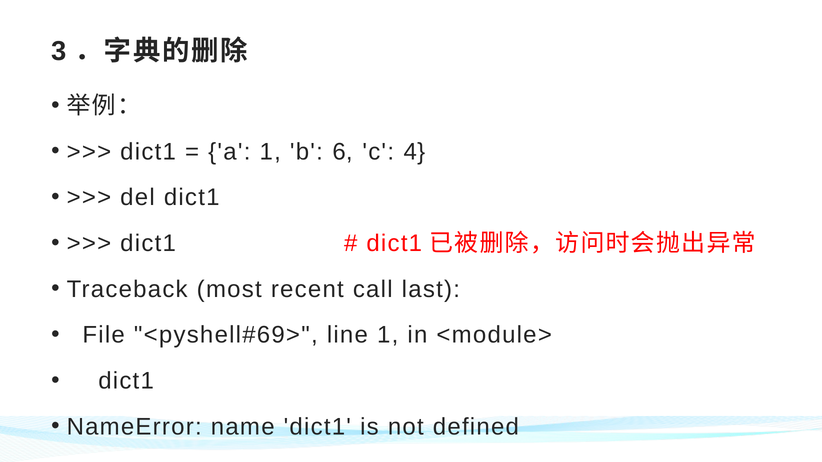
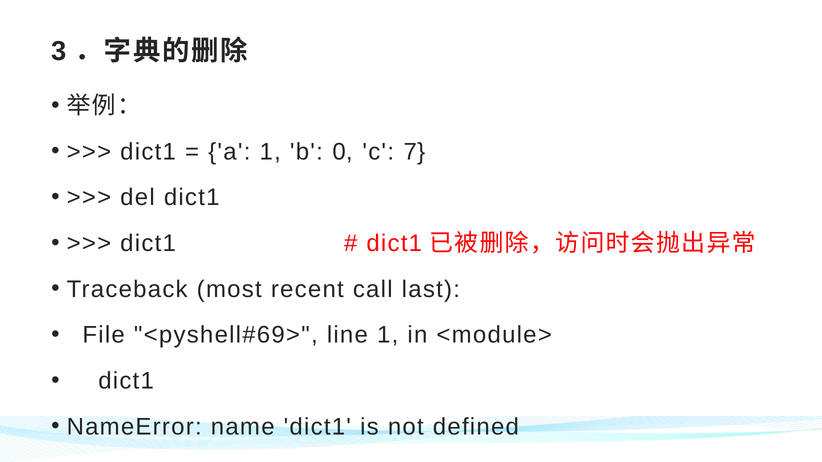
6: 6 -> 0
4: 4 -> 7
